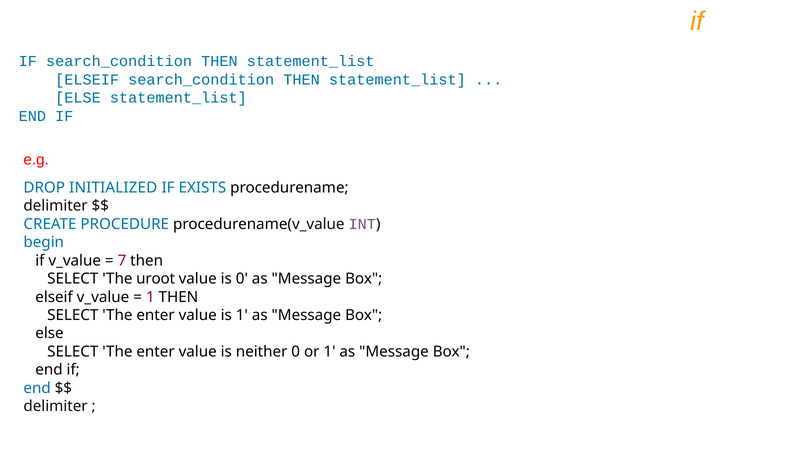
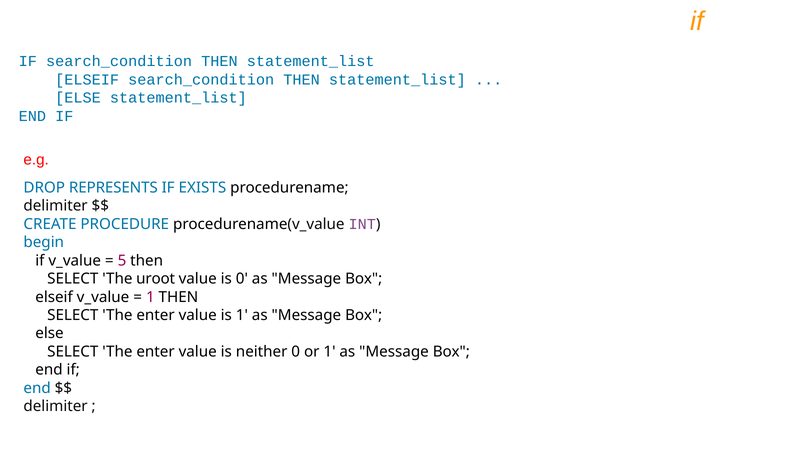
INITIALIZED: INITIALIZED -> REPRESENTS
7: 7 -> 5
